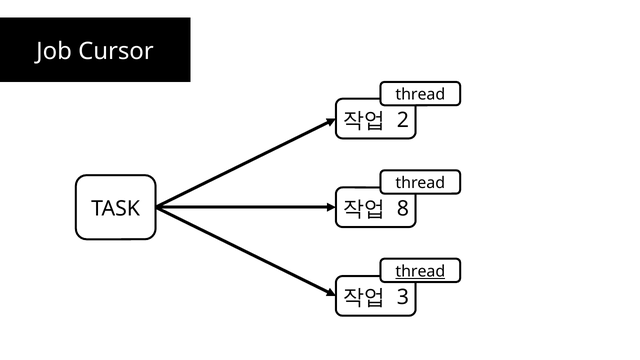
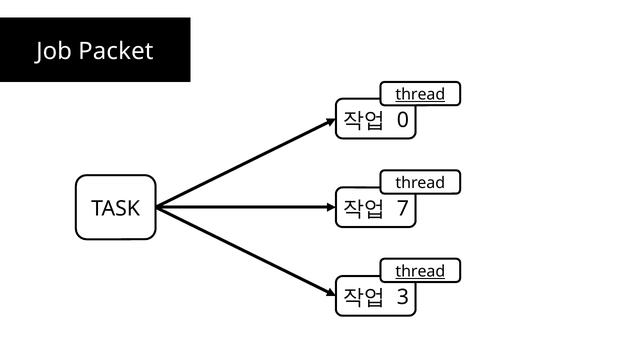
Cursor: Cursor -> Packet
thread at (420, 95) underline: none -> present
2: 2 -> 0
8: 8 -> 7
